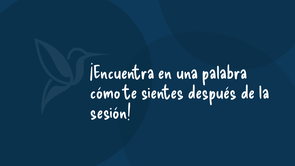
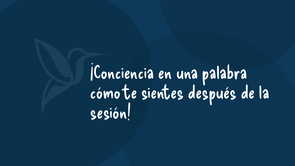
¡Encuentra: ¡Encuentra -> ¡Conciencia
